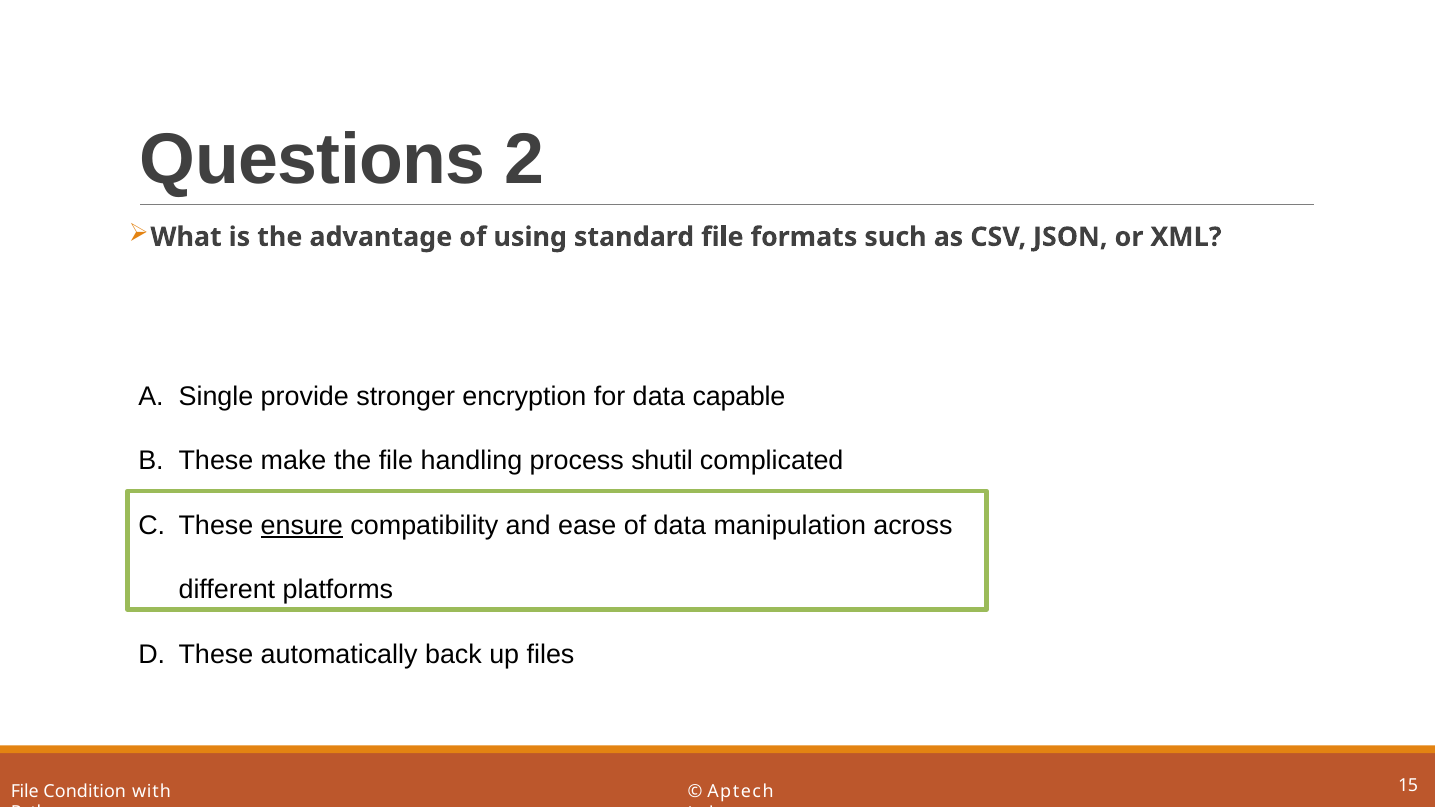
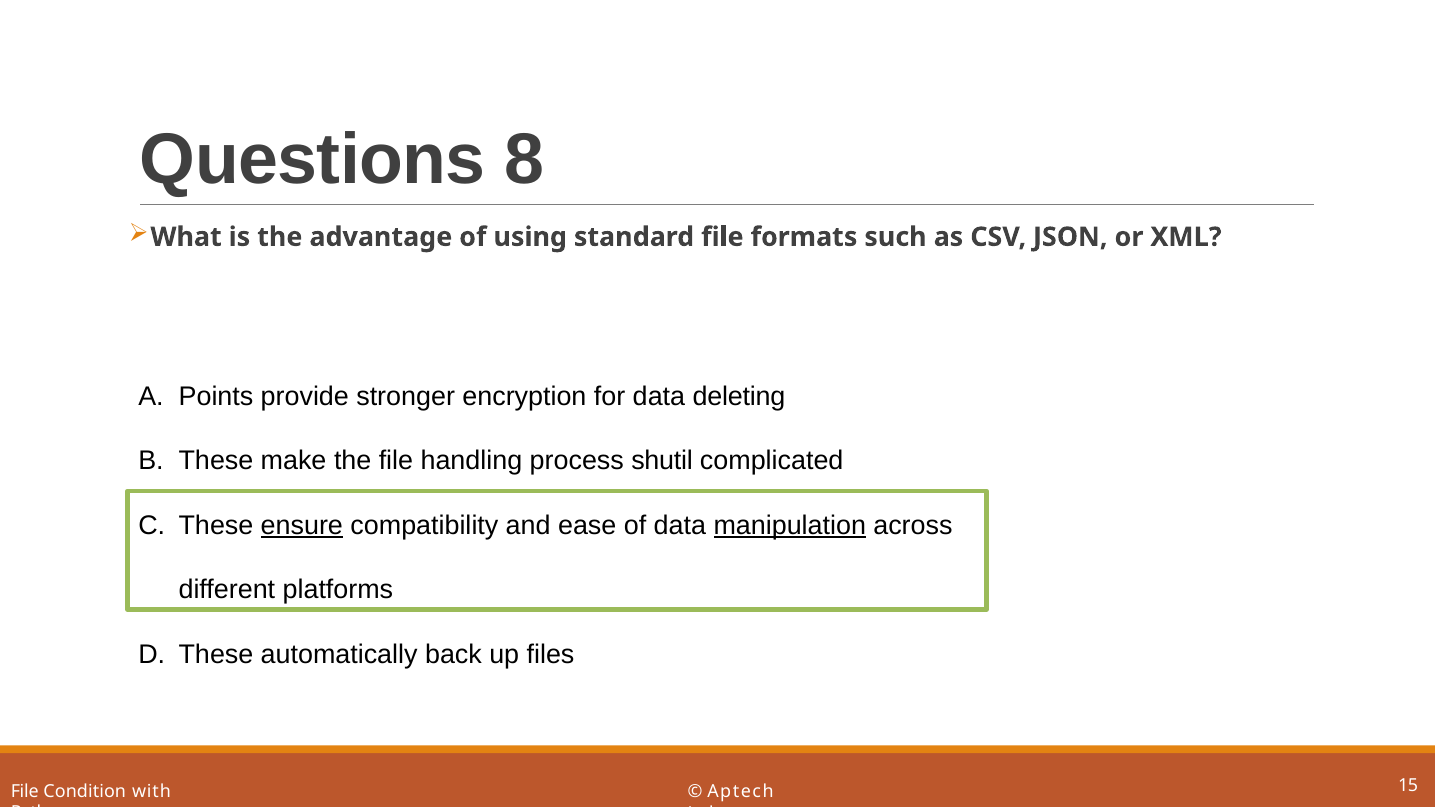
2: 2 -> 8
Single: Single -> Points
capable: capable -> deleting
manipulation underline: none -> present
